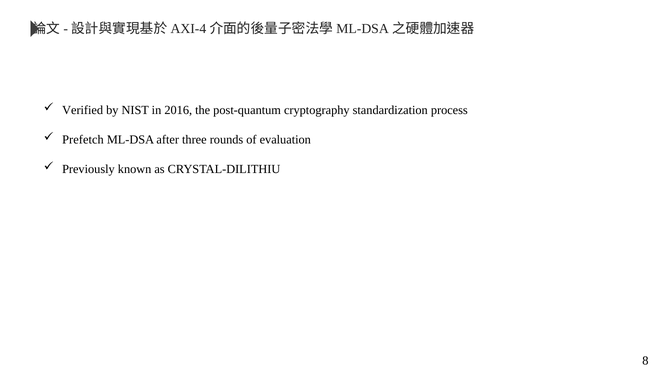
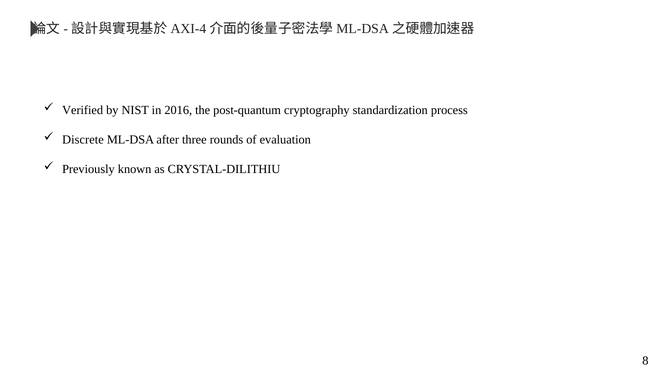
Prefetch: Prefetch -> Discrete
